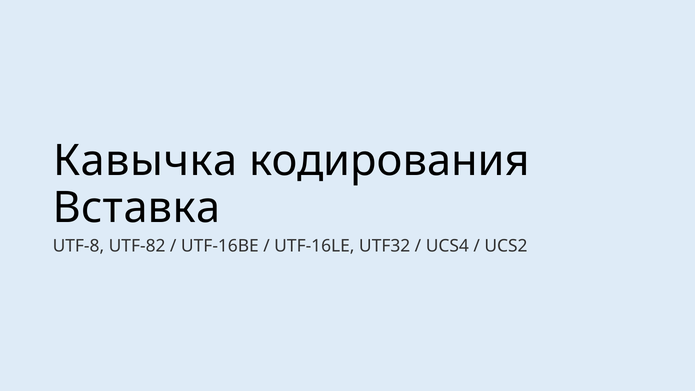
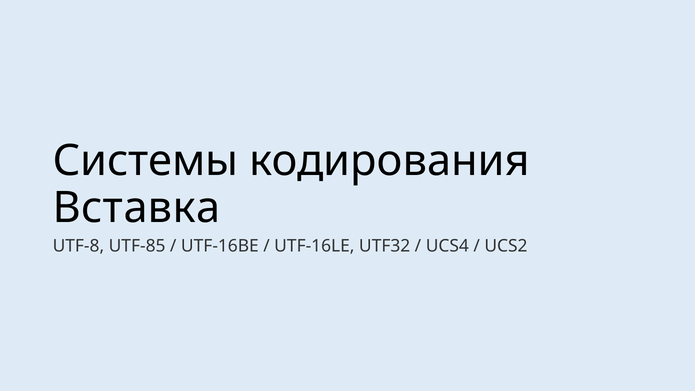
Кавычка: Кавычка -> Системы
UTF-82: UTF-82 -> UTF-85
